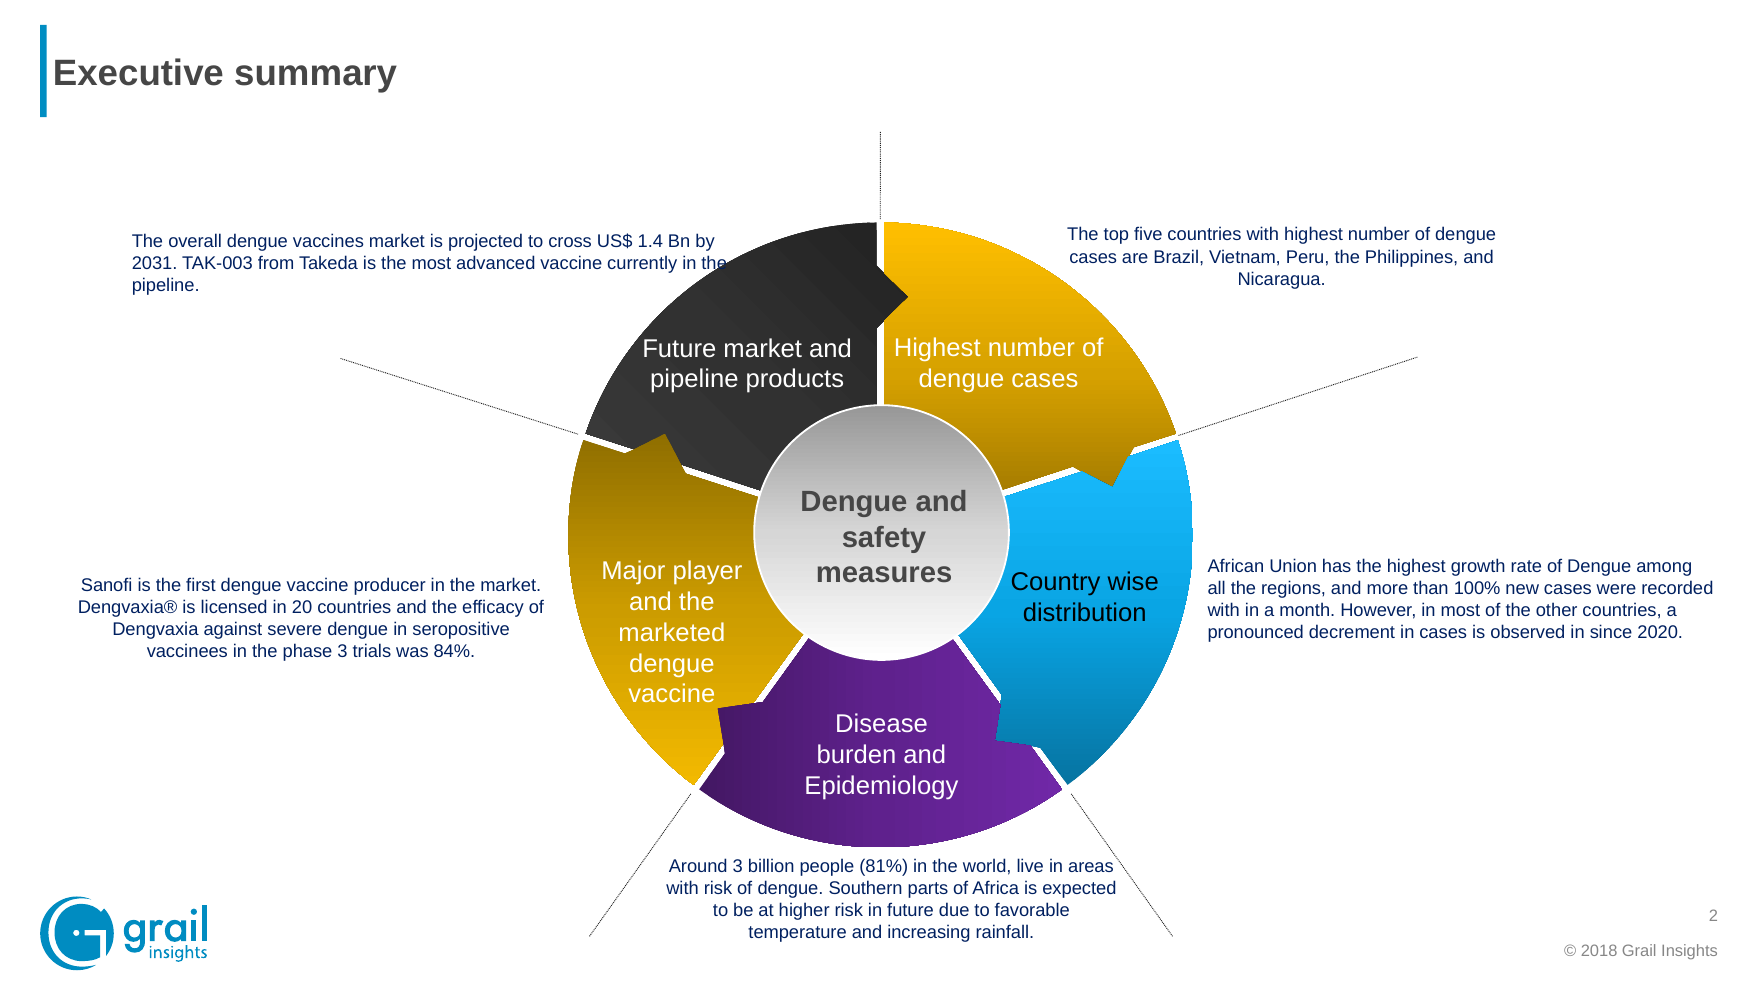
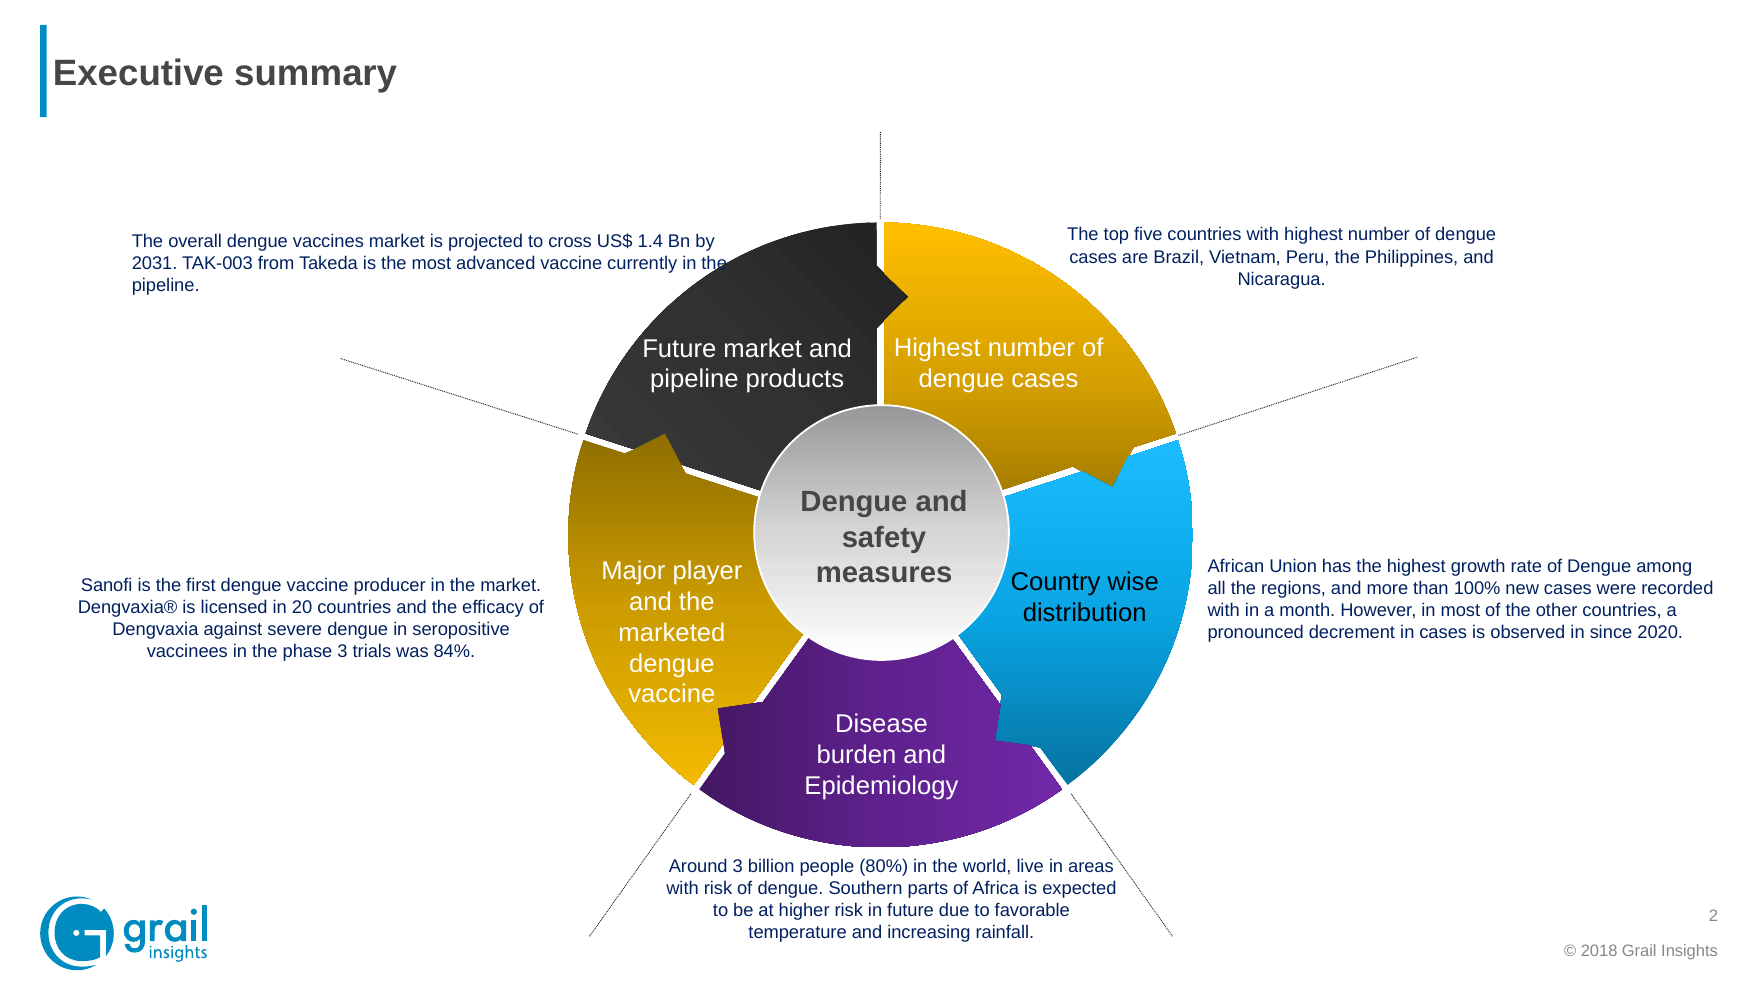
81%: 81% -> 80%
